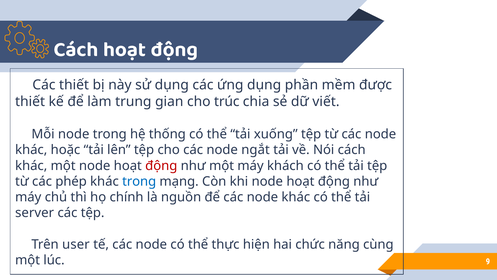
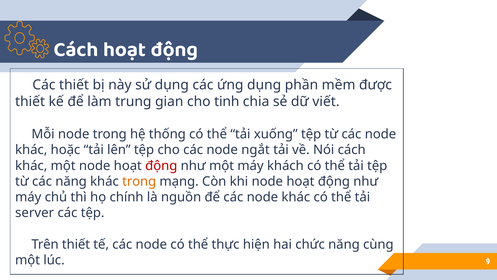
trúc: trúc -> tinh
các phép: phép -> năng
trong at (139, 181) colour: blue -> orange
user at (76, 244): user -> thiết
